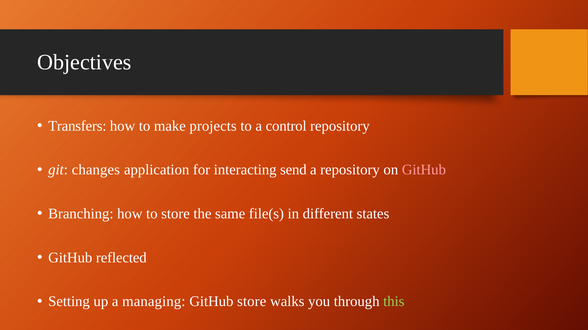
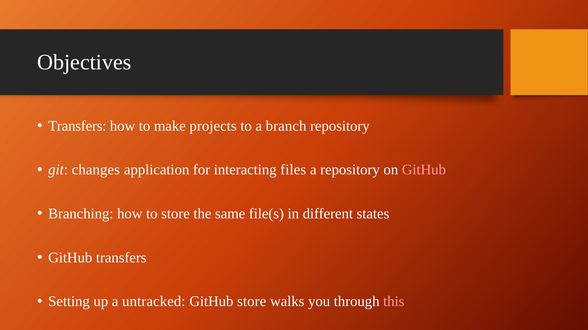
control: control -> branch
send: send -> files
GitHub reflected: reflected -> transfers
managing: managing -> untracked
this colour: light green -> pink
